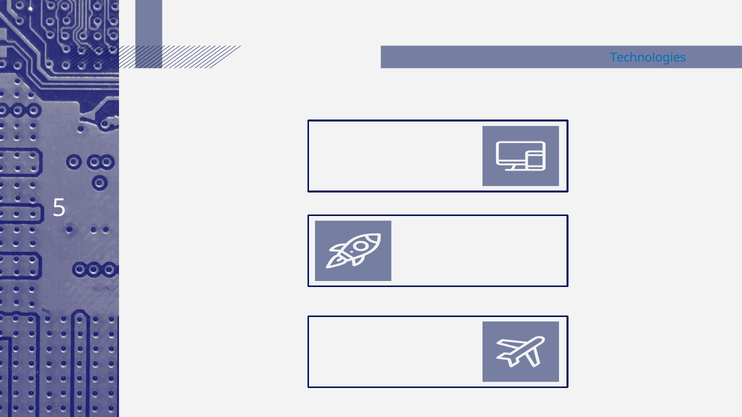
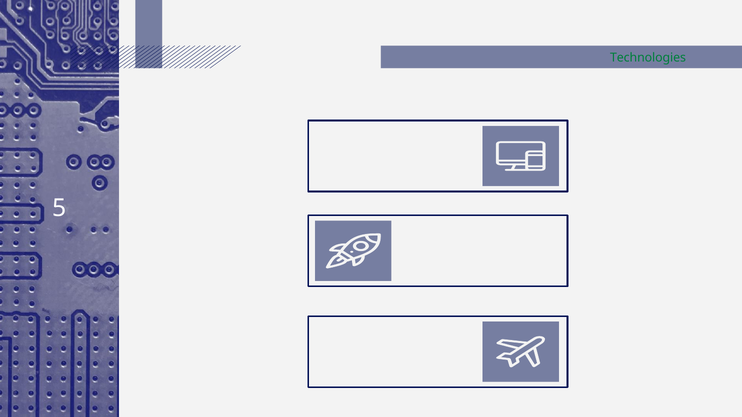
Technologies colour: blue -> green
